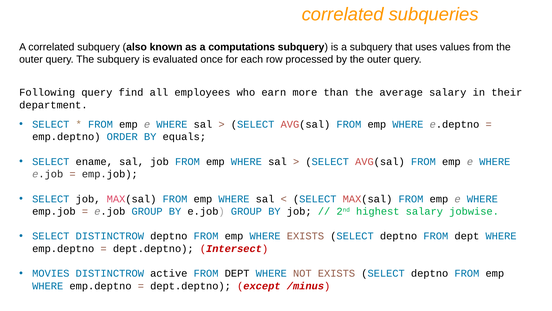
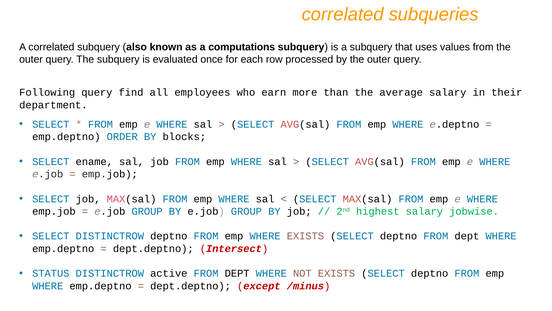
equals: equals -> blocks
MOVIES: MOVIES -> STATUS
